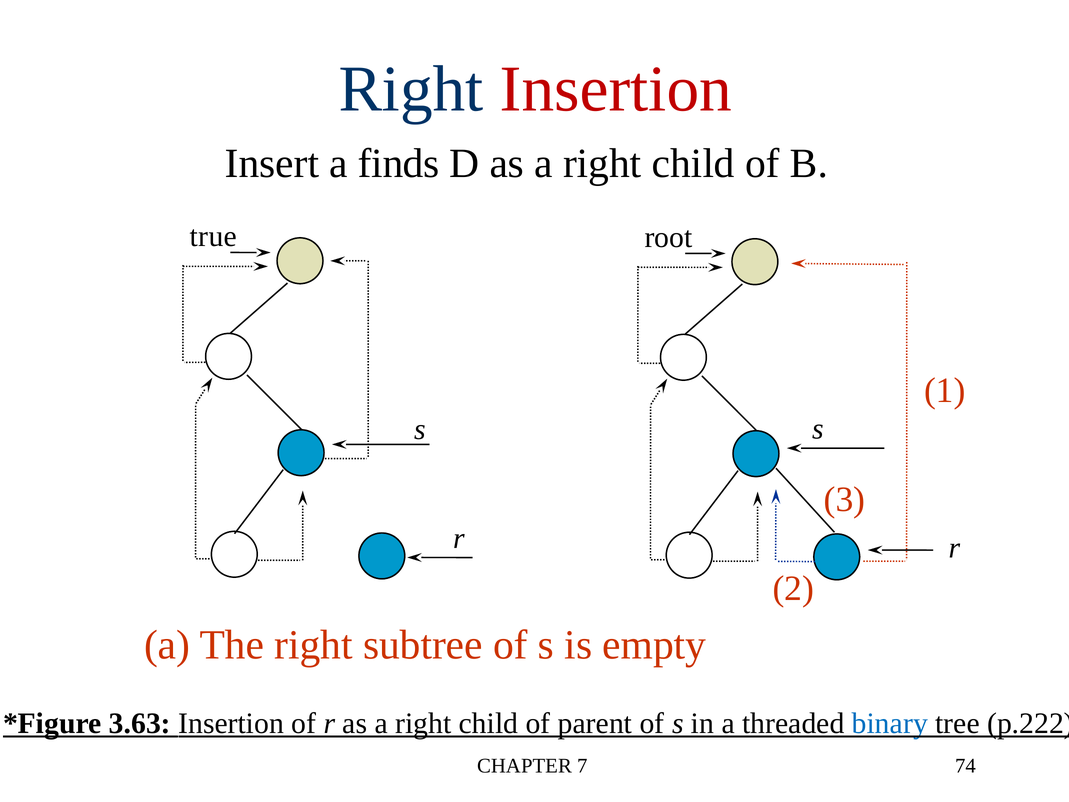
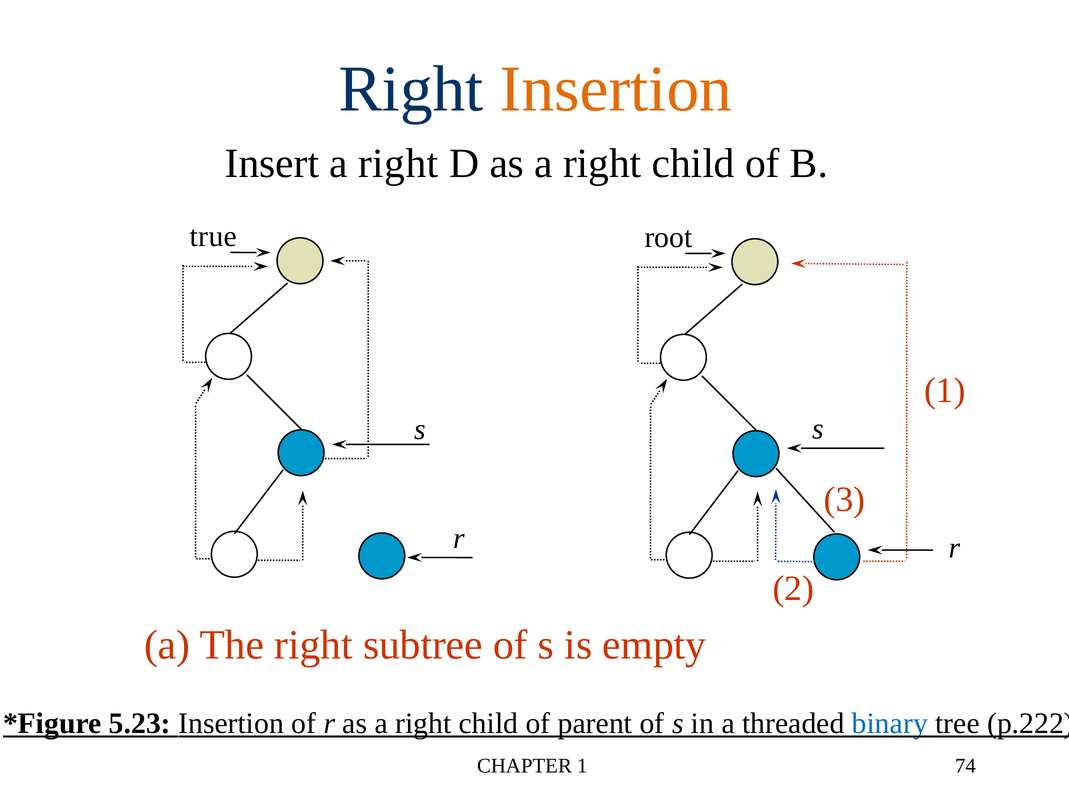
Insertion at (616, 89) colour: red -> orange
Insert a finds: finds -> right
3.63: 3.63 -> 5.23
CHAPTER 7: 7 -> 1
